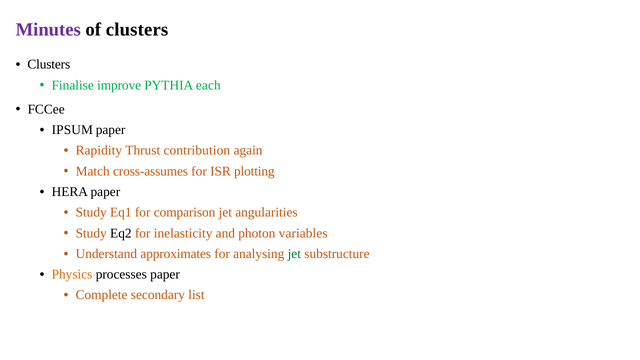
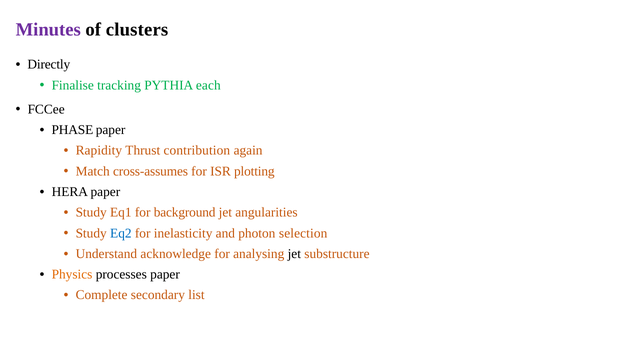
Clusters at (49, 65): Clusters -> Directly
improve: improve -> tracking
IPSUM: IPSUM -> PHASE
comparison: comparison -> background
Eq2 colour: black -> blue
variables: variables -> selection
approximates: approximates -> acknowledge
jet at (294, 254) colour: green -> black
